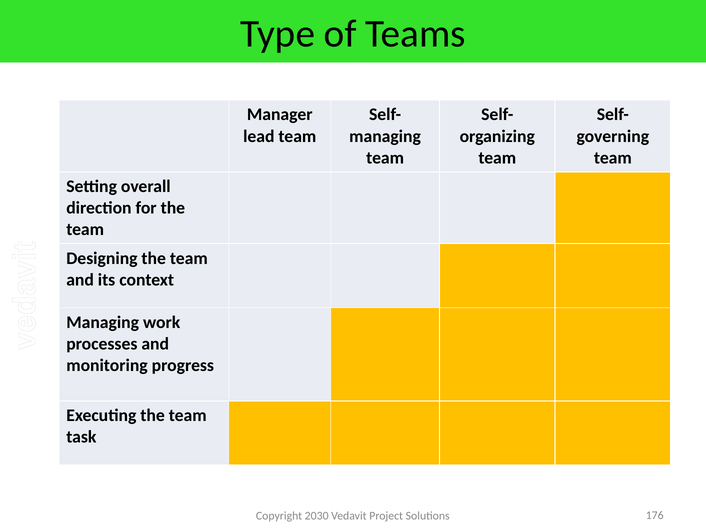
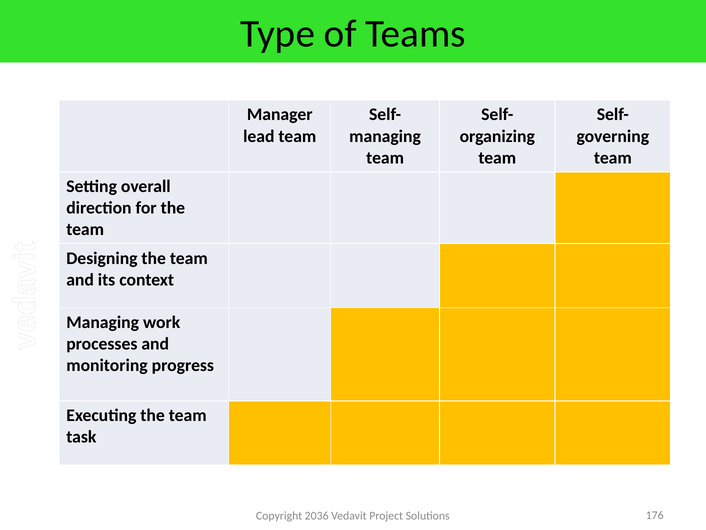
2030: 2030 -> 2036
